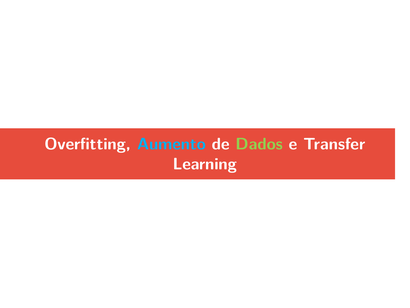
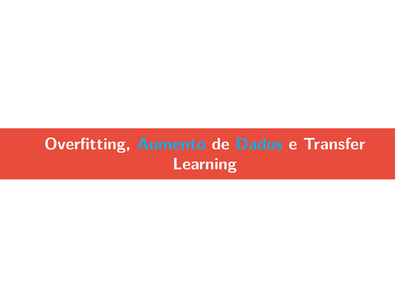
Dados colour: light green -> light blue
